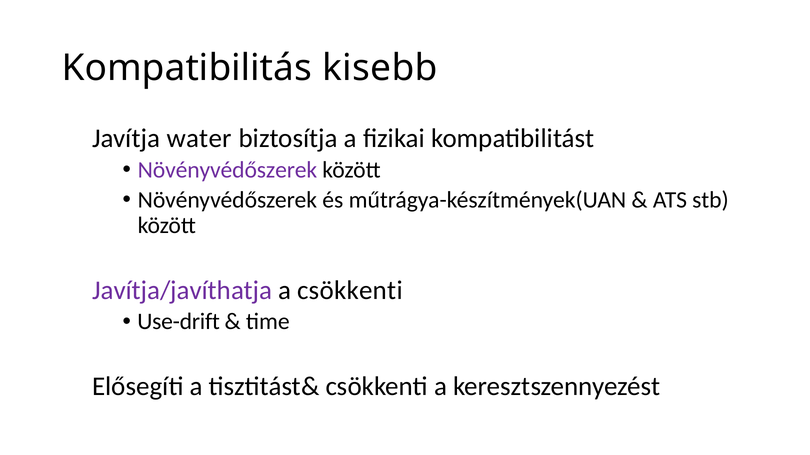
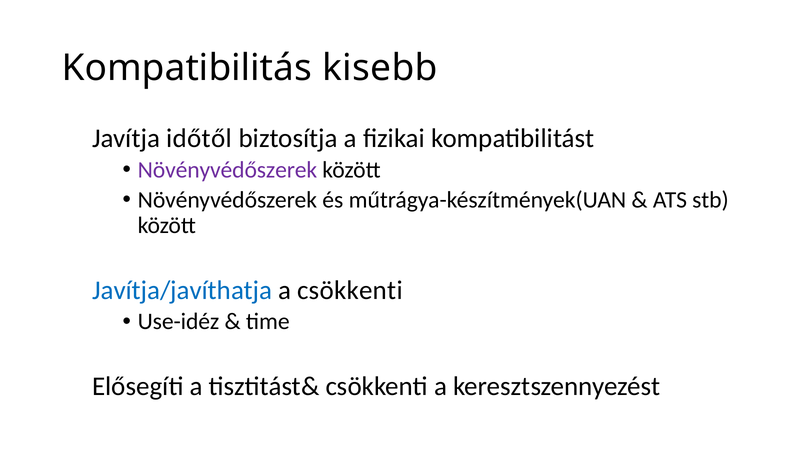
water: water -> időtől
Javítja/javíthatja colour: purple -> blue
Use-drift: Use-drift -> Use-idéz
